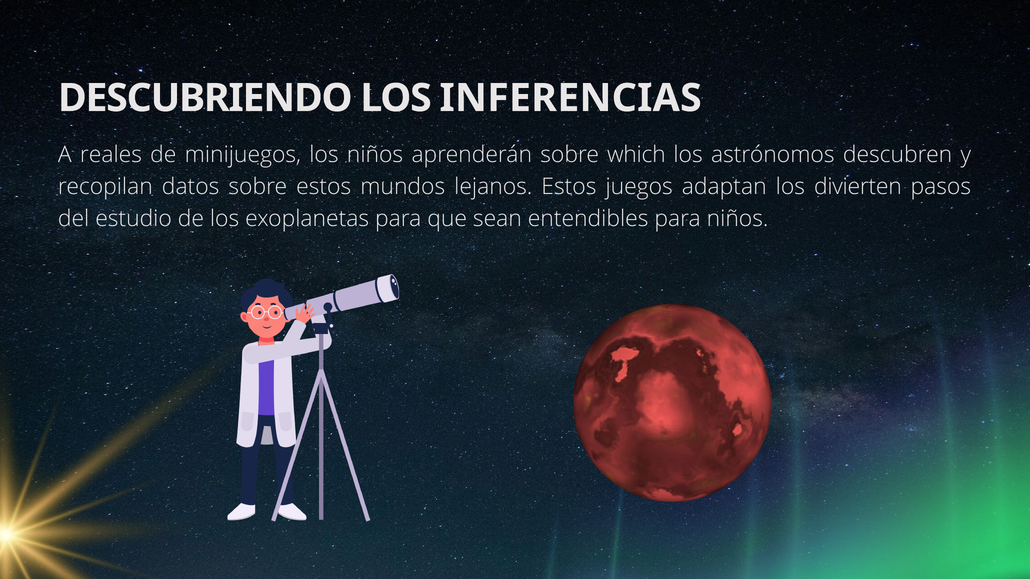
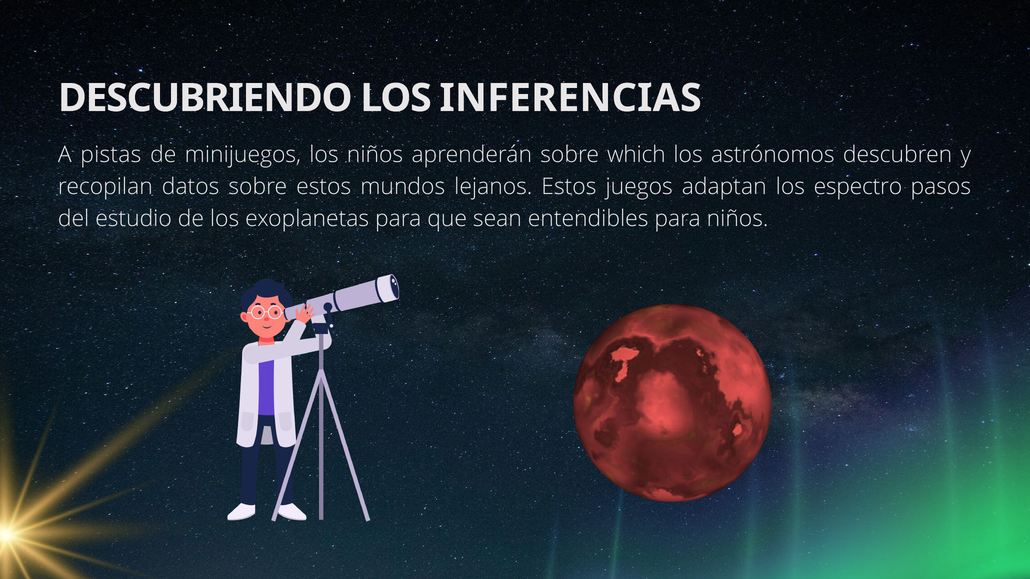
reales: reales -> pistas
divierten: divierten -> espectro
